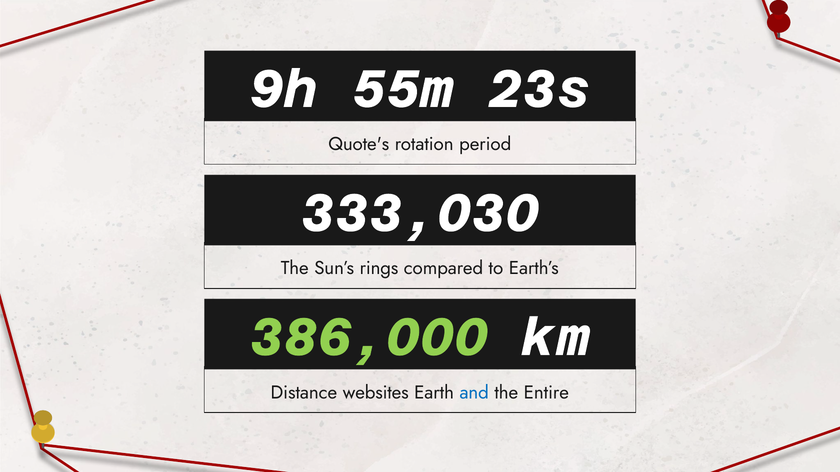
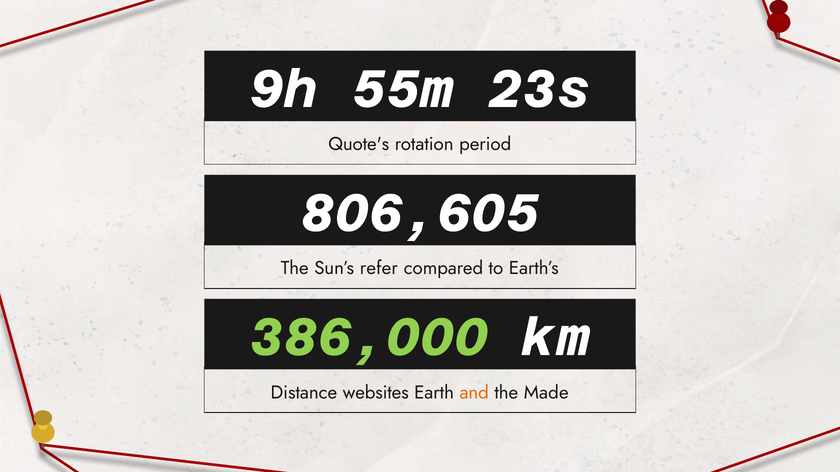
333,030: 333,030 -> 806,605
rings: rings -> refer
and colour: blue -> orange
Entire: Entire -> Made
